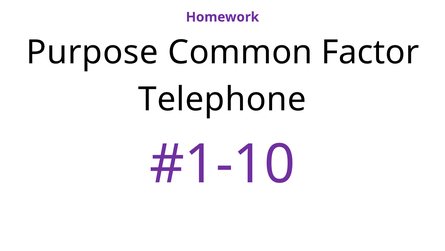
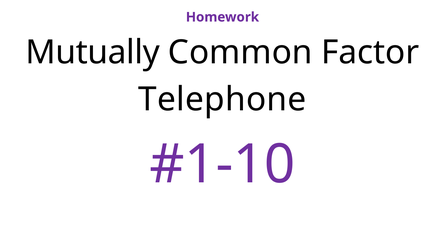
Purpose: Purpose -> Mutually
